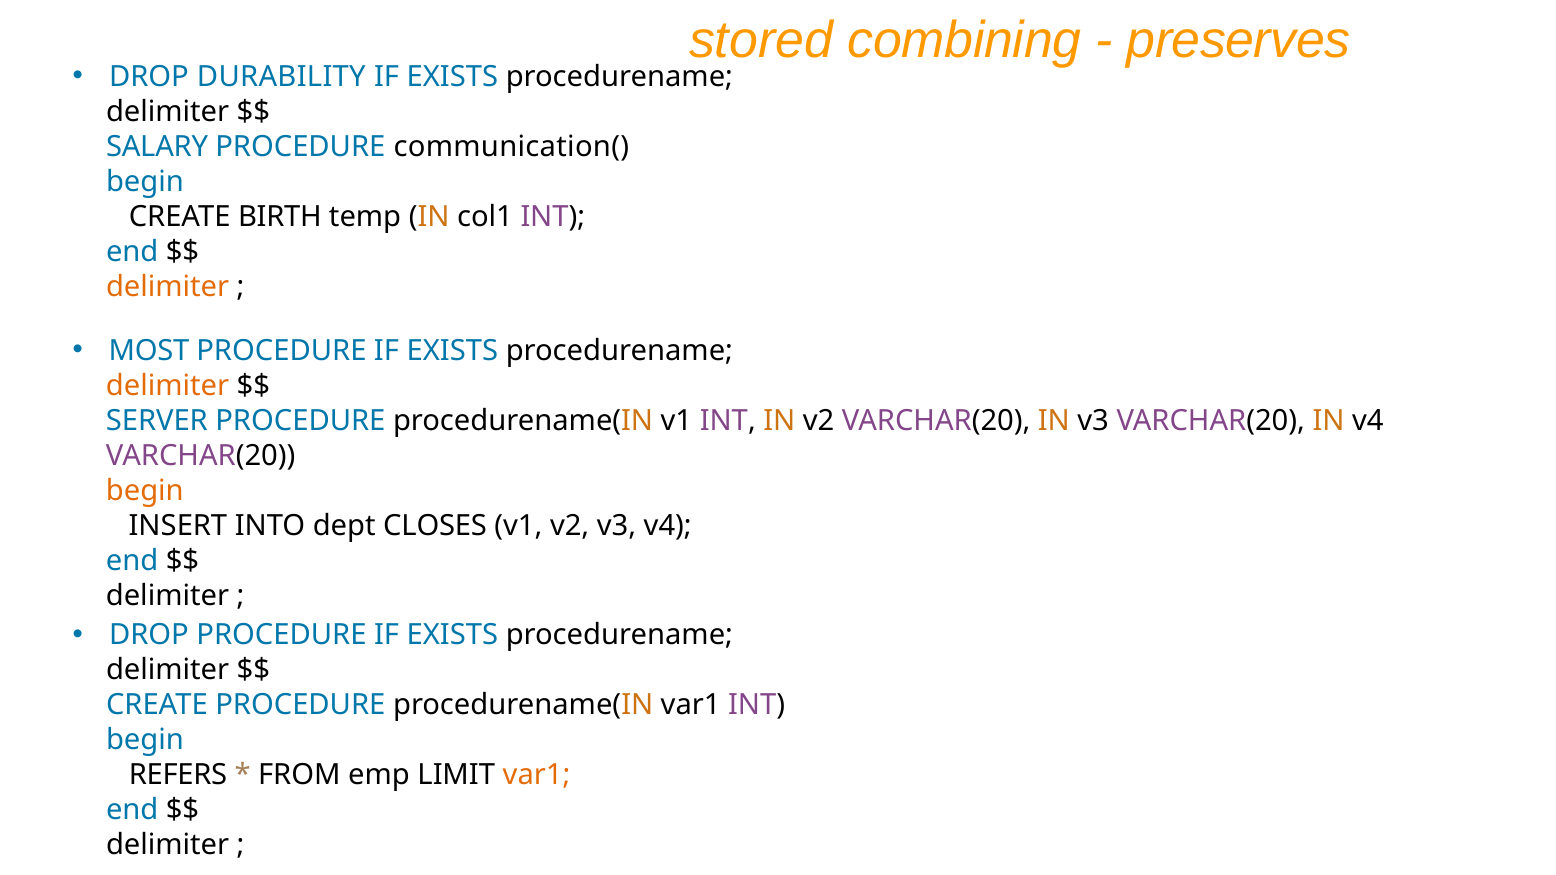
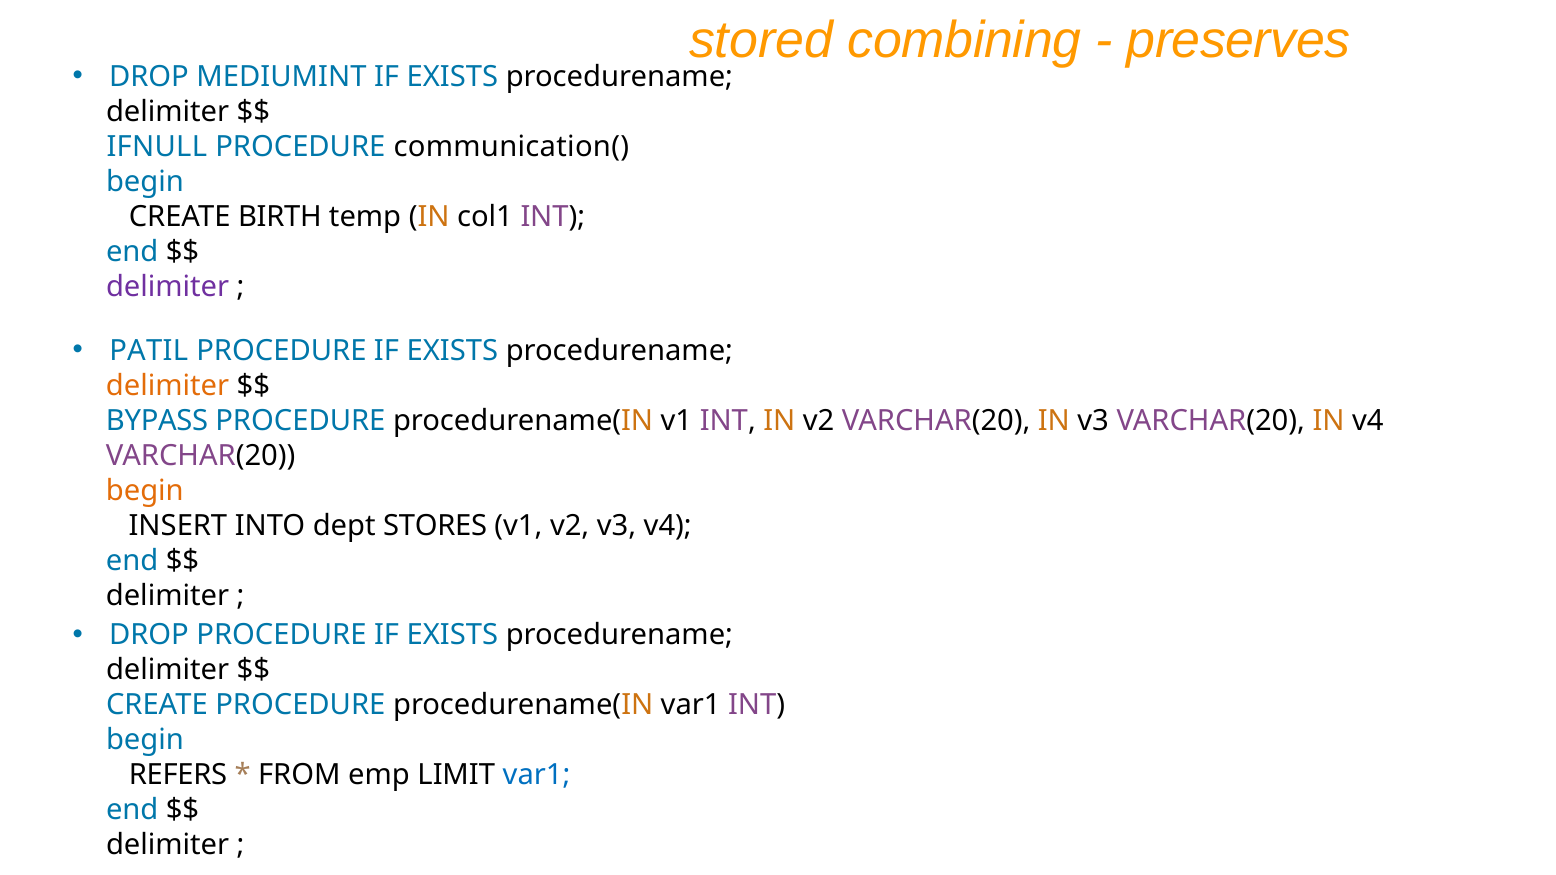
DURABILITY: DURABILITY -> MEDIUMINT
SALARY: SALARY -> IFNULL
delimiter at (168, 287) colour: orange -> purple
MOST: MOST -> PATIL
SERVER: SERVER -> BYPASS
CLOSES: CLOSES -> STORES
var1 at (537, 776) colour: orange -> blue
